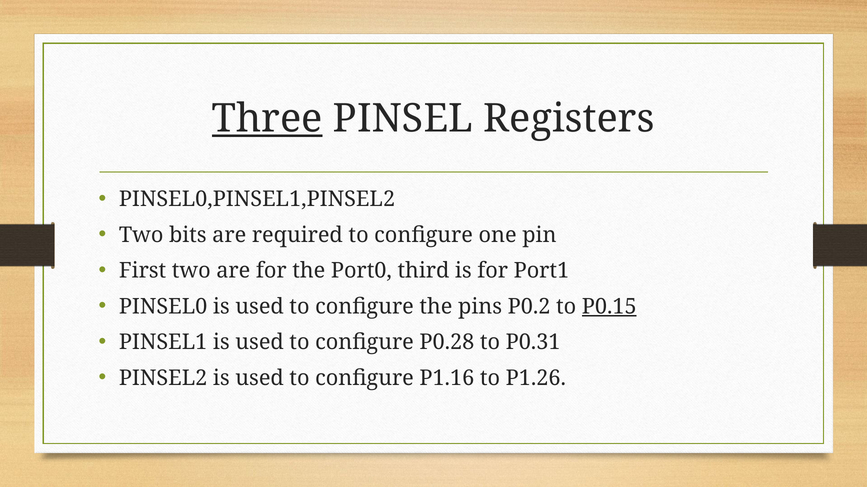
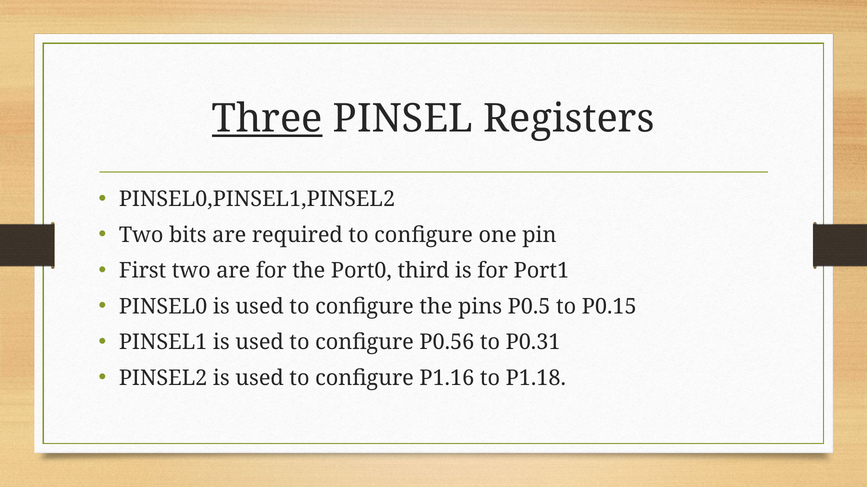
P0.2: P0.2 -> P0.5
P0.15 underline: present -> none
P0.28: P0.28 -> P0.56
P1.26: P1.26 -> P1.18
